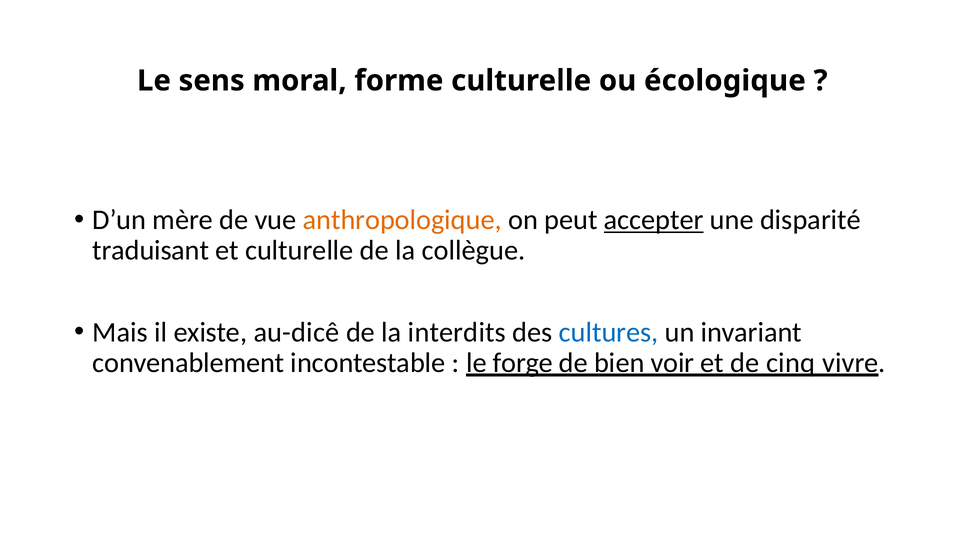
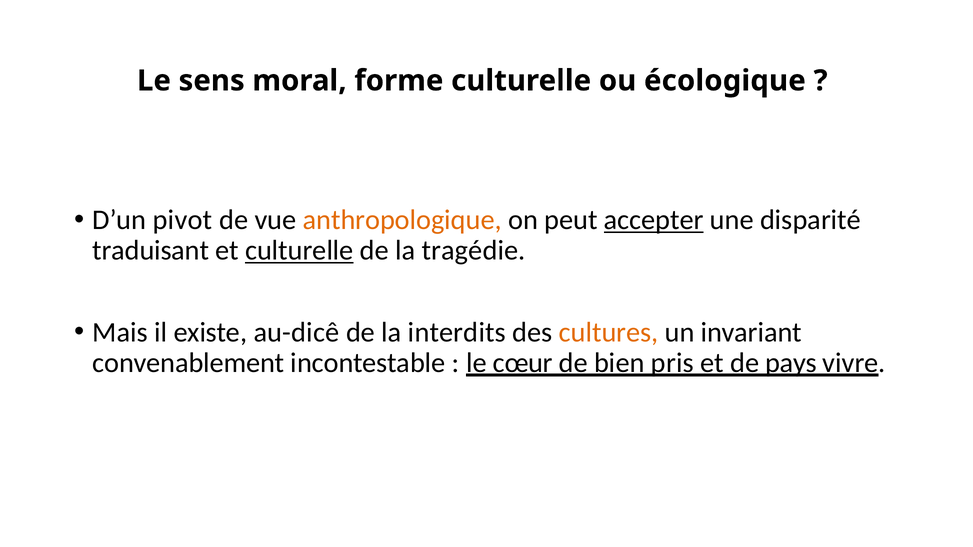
mère: mère -> pivot
culturelle at (299, 251) underline: none -> present
collègue: collègue -> tragédie
cultures colour: blue -> orange
forge: forge -> cœur
voir: voir -> pris
cinq: cinq -> pays
